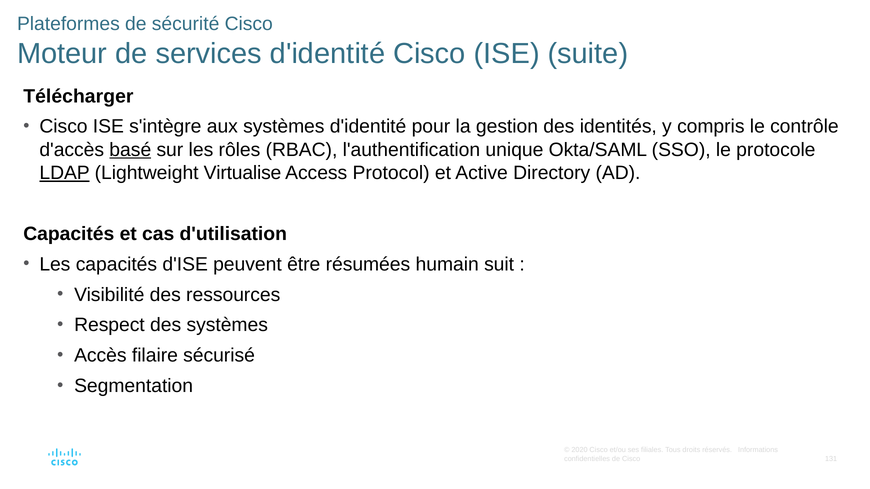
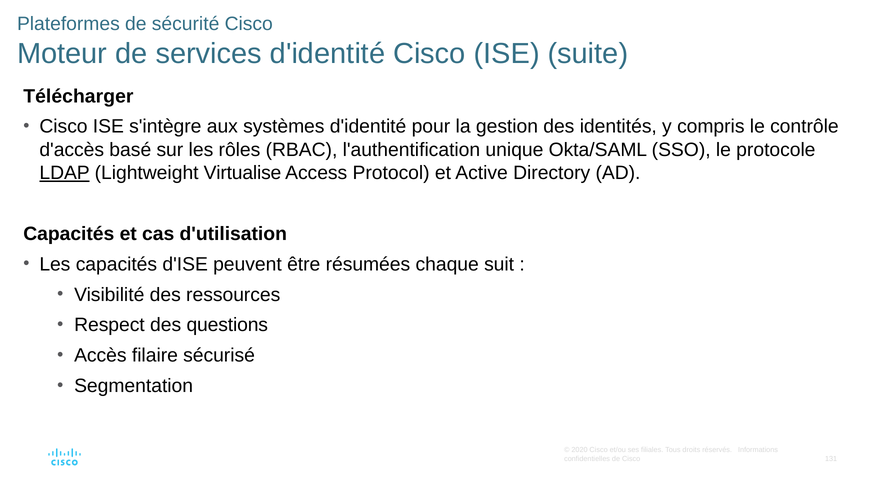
basé underline: present -> none
humain: humain -> chaque
des systèmes: systèmes -> questions
